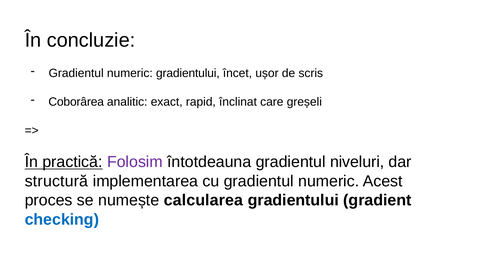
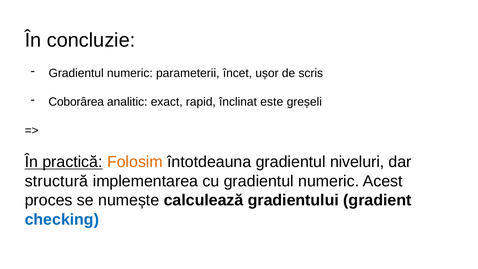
numeric gradientului: gradientului -> parameterii
care: care -> este
Folosim colour: purple -> orange
calcularea: calcularea -> calculează
